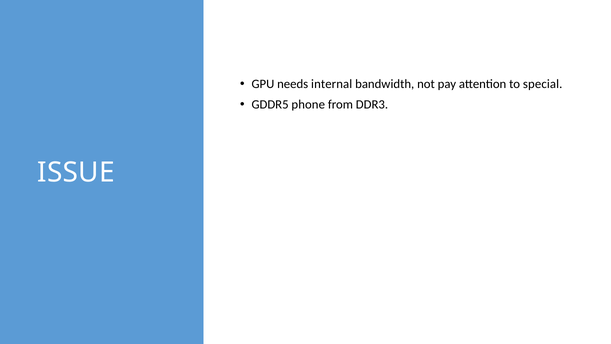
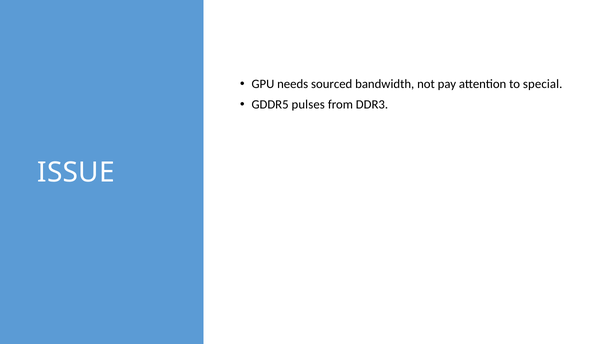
internal: internal -> sourced
phone: phone -> pulses
